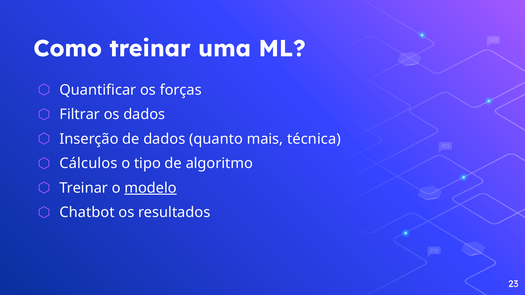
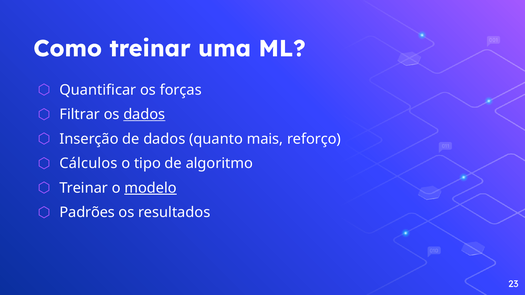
dados at (144, 115) underline: none -> present
técnica: técnica -> reforço
Chatbot: Chatbot -> Padrões
